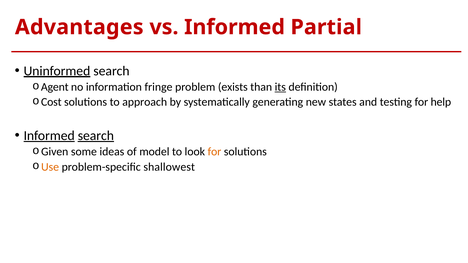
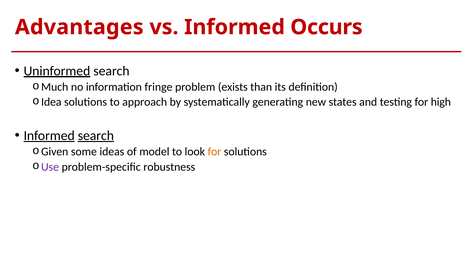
Partial: Partial -> Occurs
Agent: Agent -> Much
its underline: present -> none
Cost: Cost -> Idea
help: help -> high
Use colour: orange -> purple
shallowest: shallowest -> robustness
